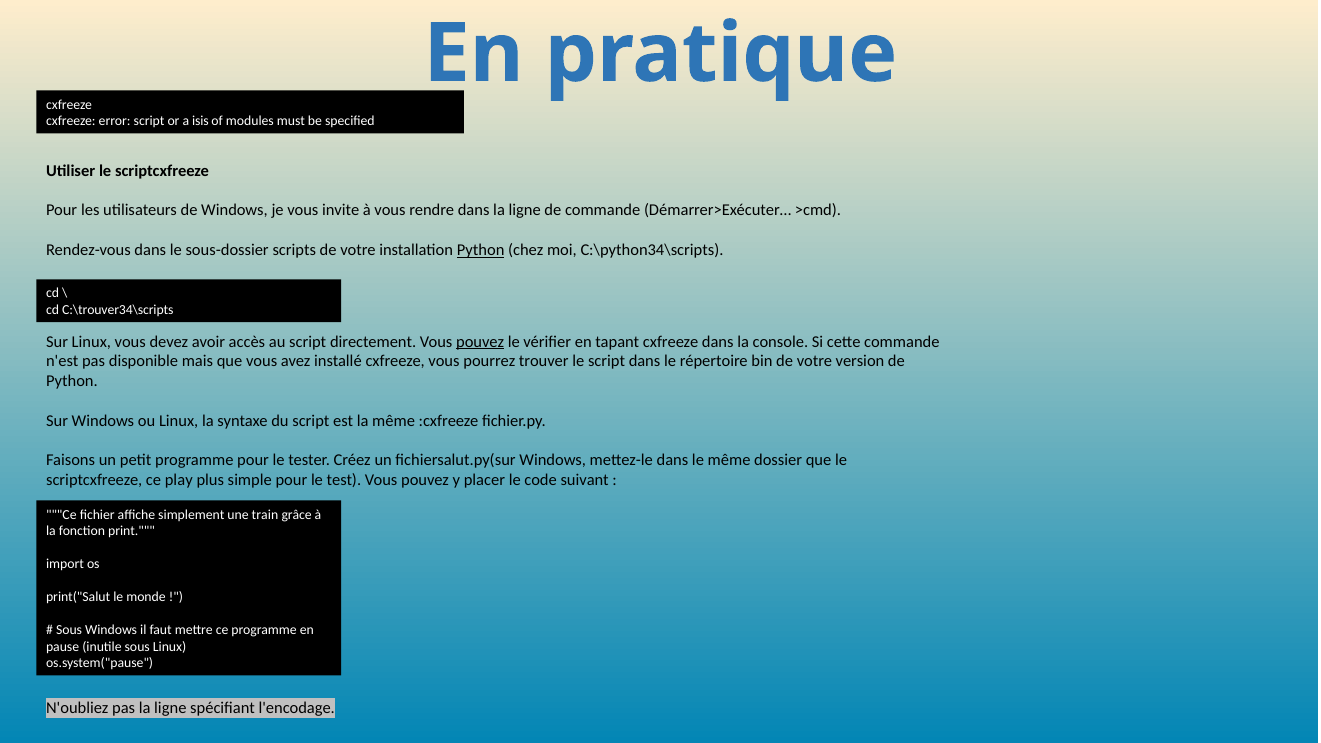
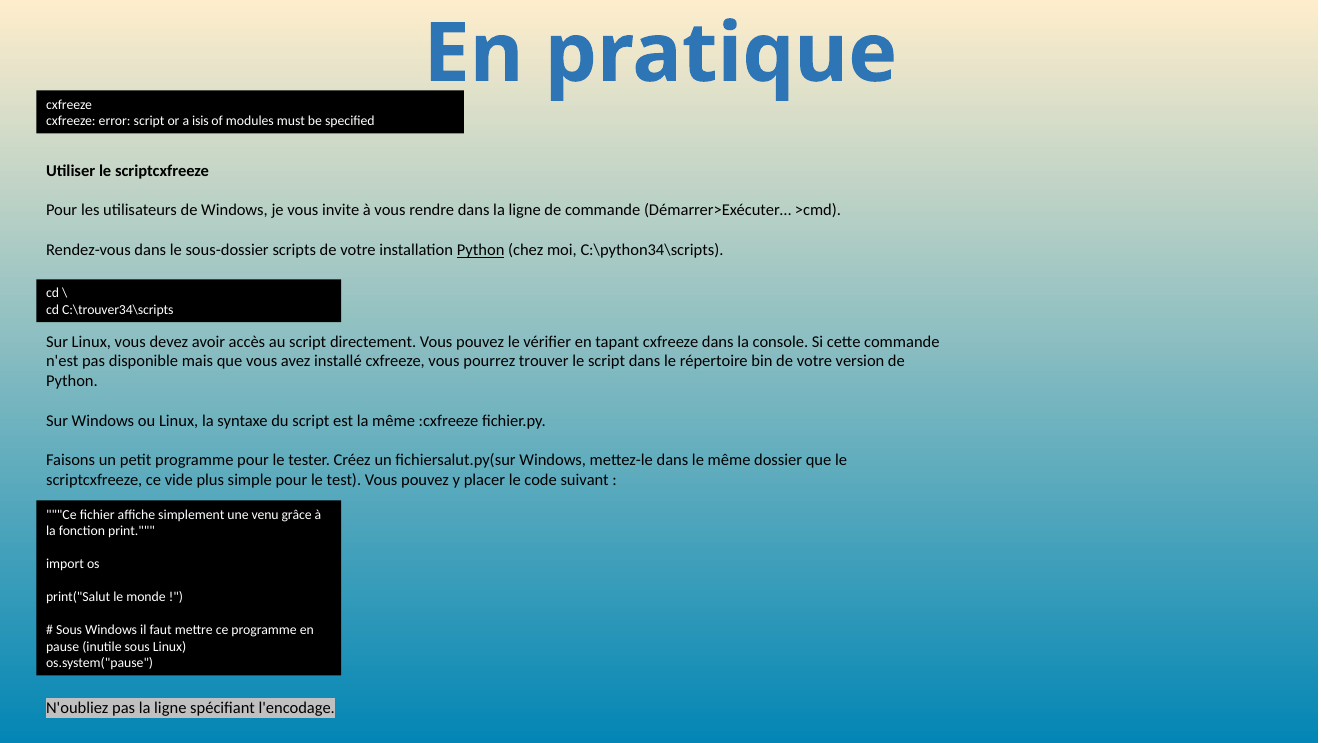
pouvez at (480, 342) underline: present -> none
play: play -> vide
train: train -> venu
